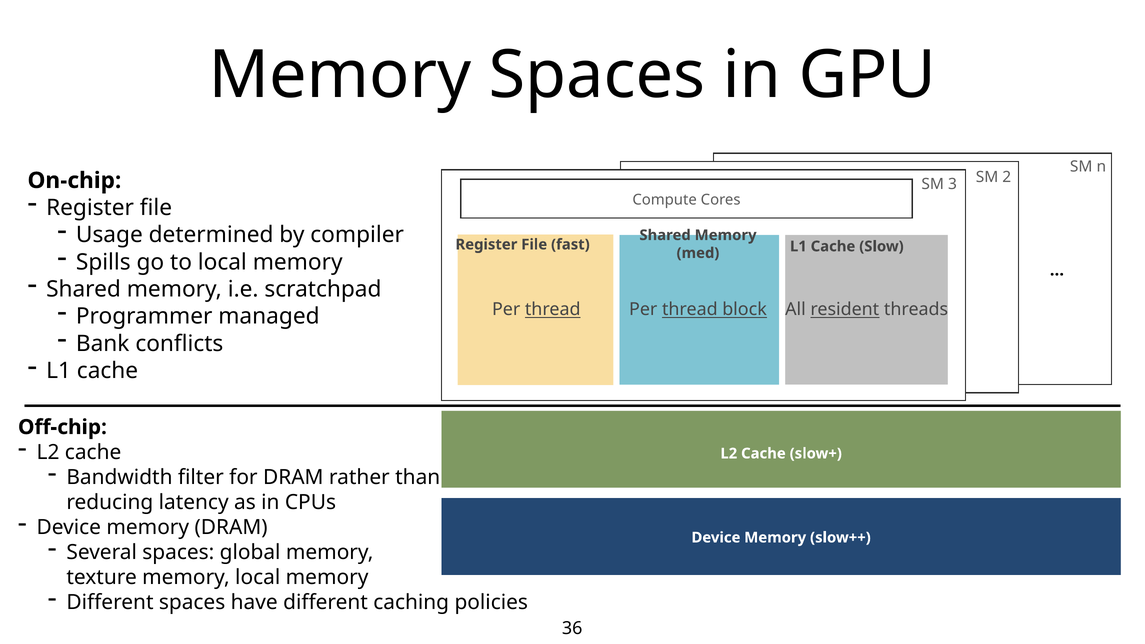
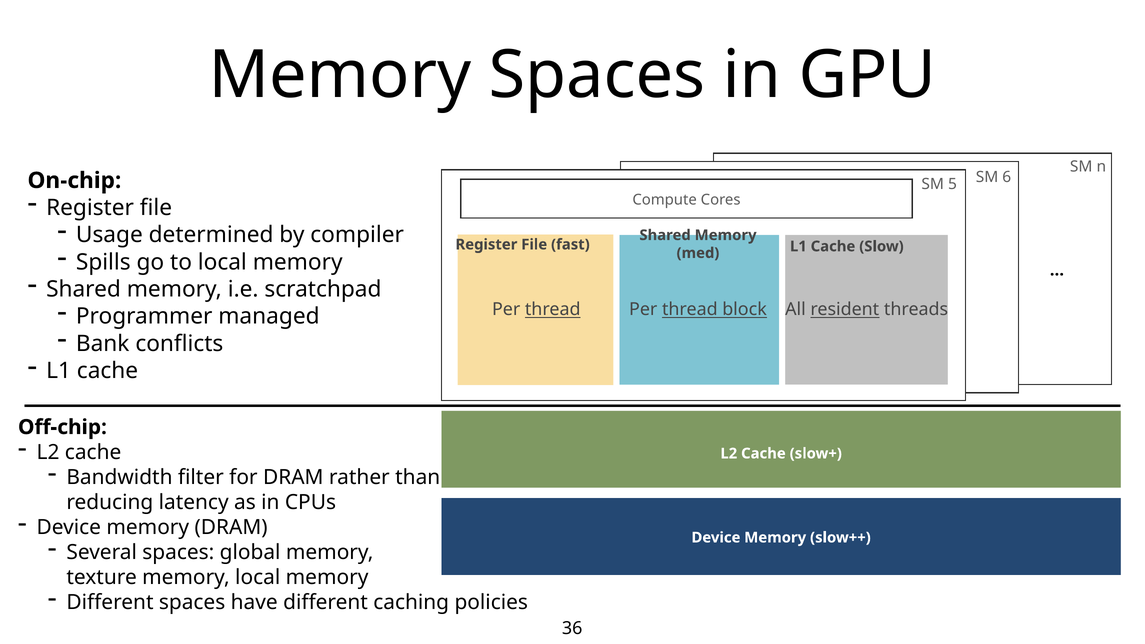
2: 2 -> 6
3: 3 -> 5
